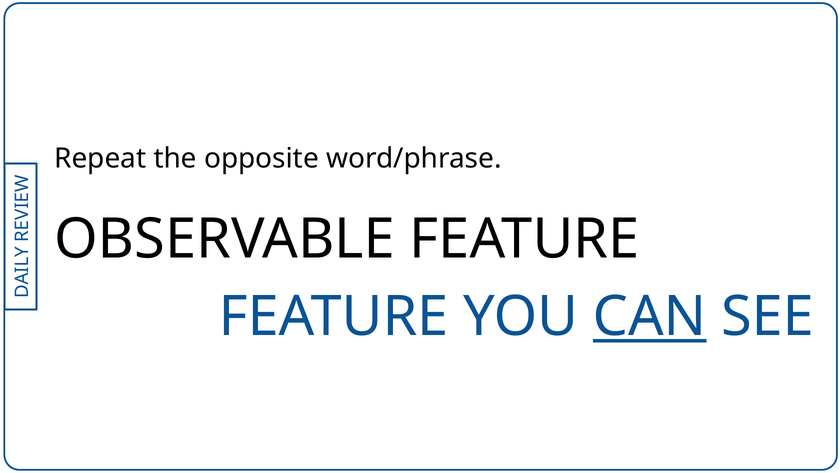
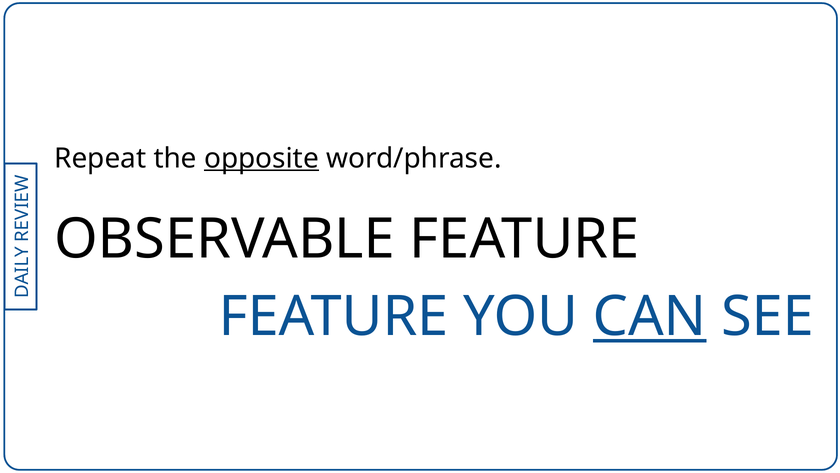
opposite underline: none -> present
